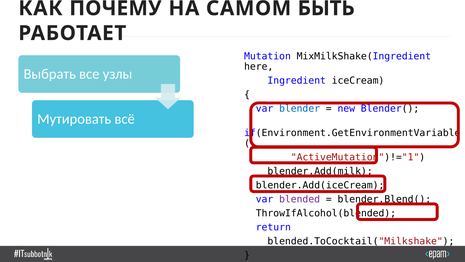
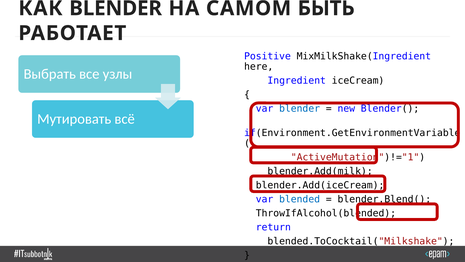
КАК ПОЧЕМУ: ПОЧЕМУ -> BLENDER
Mutation: Mutation -> Positive
blended colour: purple -> blue
